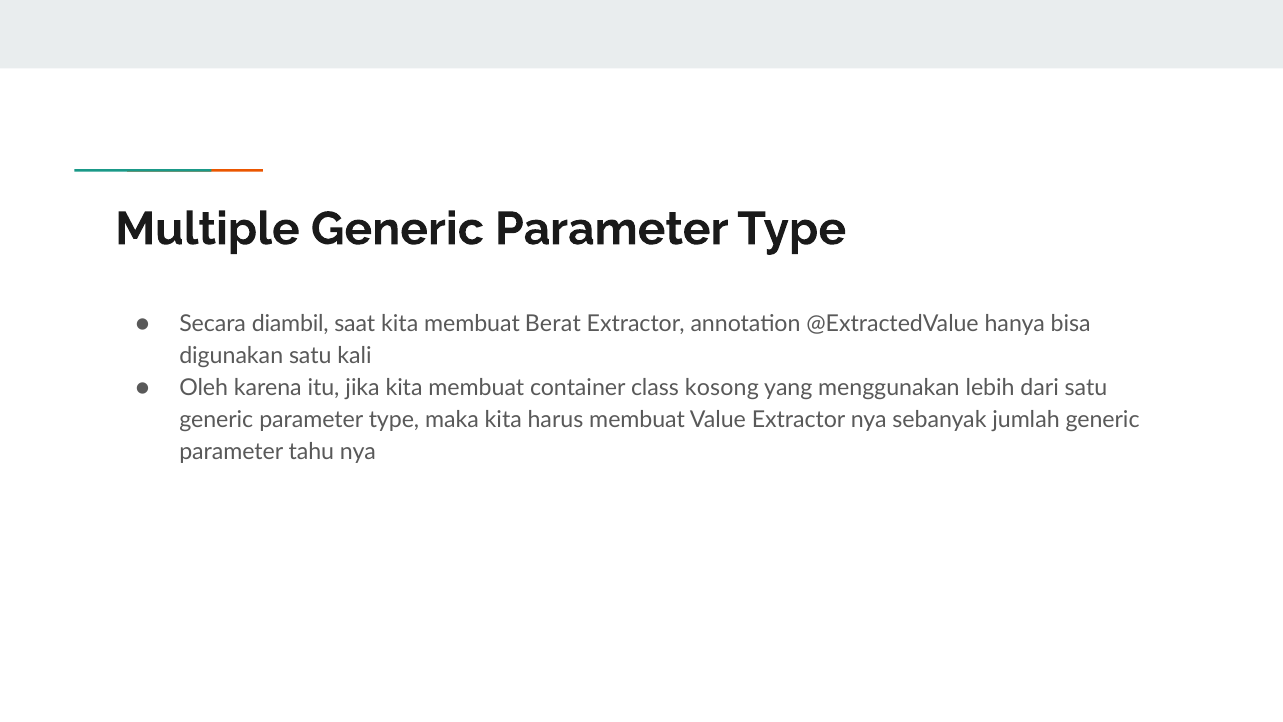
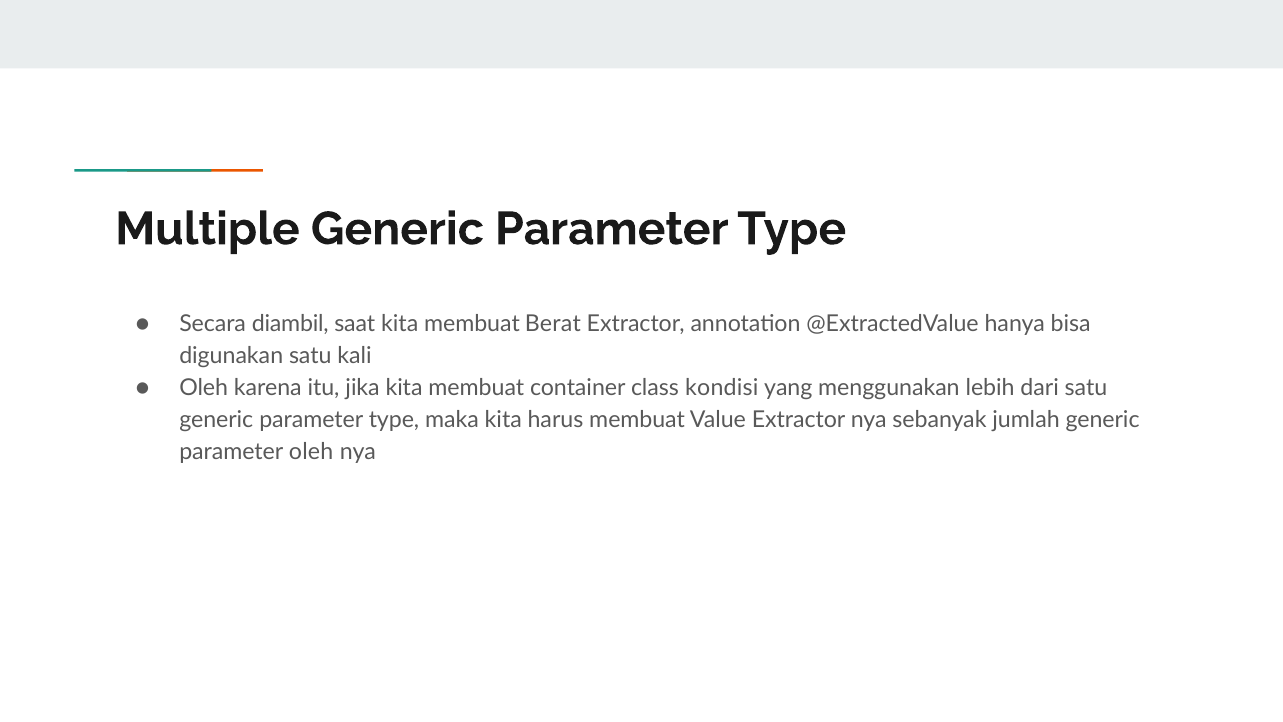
kosong: kosong -> kondisi
parameter tahu: tahu -> oleh
